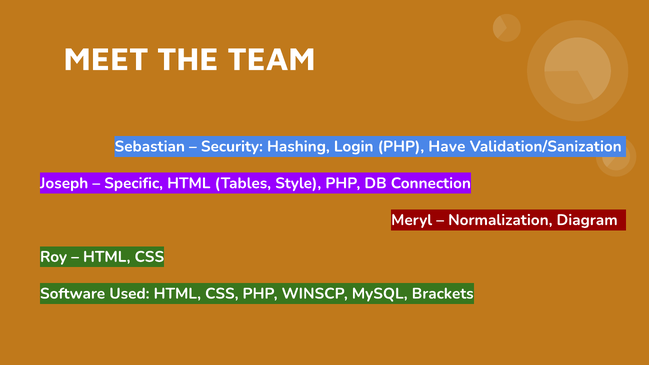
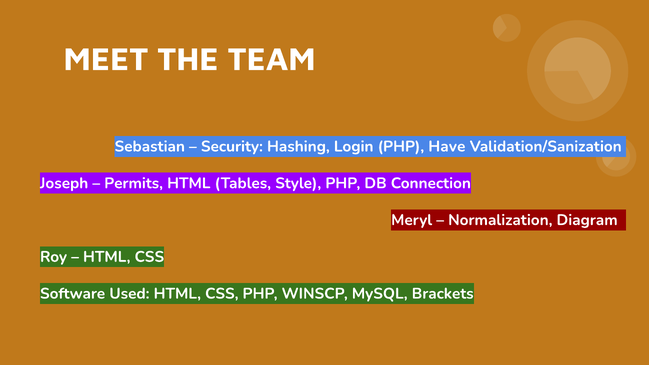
Specific: Specific -> Permits
